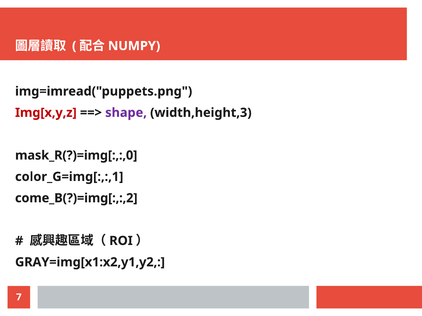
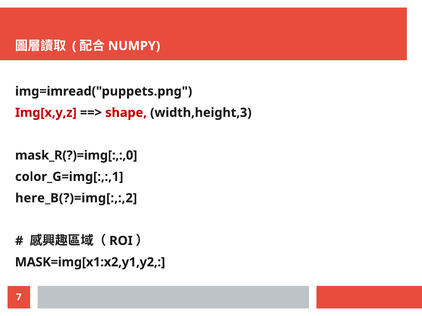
shape colour: purple -> red
come_B(?)=img[:,:,2: come_B(?)=img[:,:,2 -> here_B(?)=img[:,:,2
GRAY=img[x1:x2,y1,y2: GRAY=img[x1:x2,y1,y2 -> MASK=img[x1:x2,y1,y2
